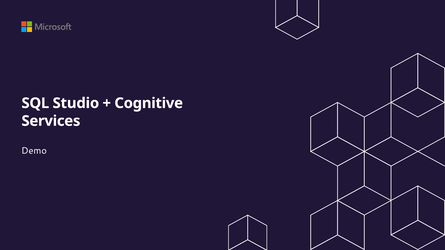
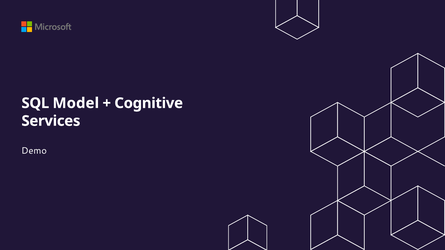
Studio: Studio -> Model
